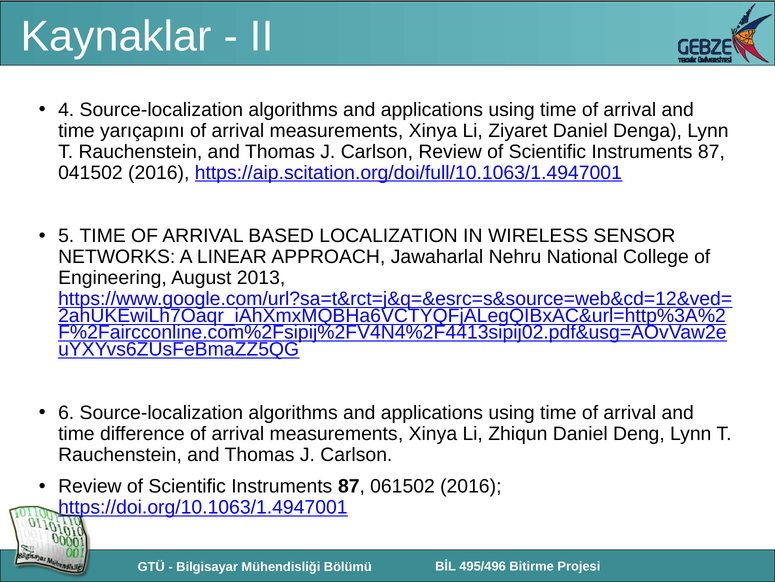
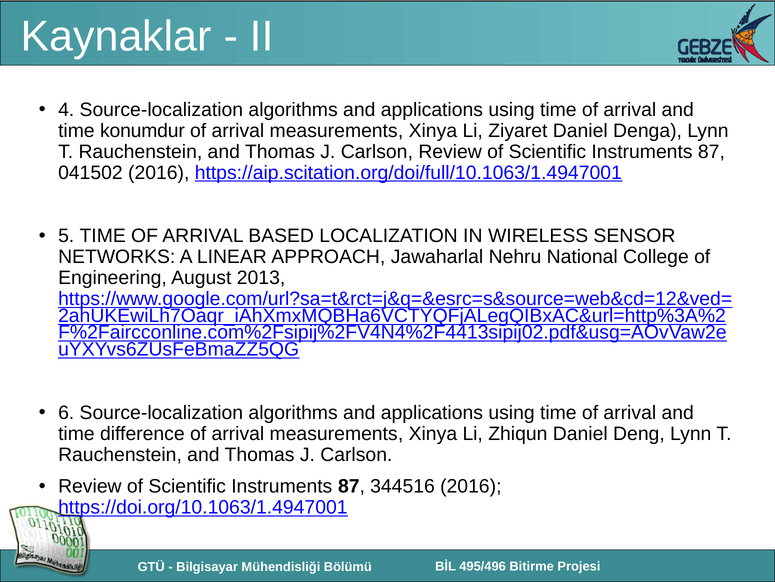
yarıçapını: yarıçapını -> konumdur
061502: 061502 -> 344516
